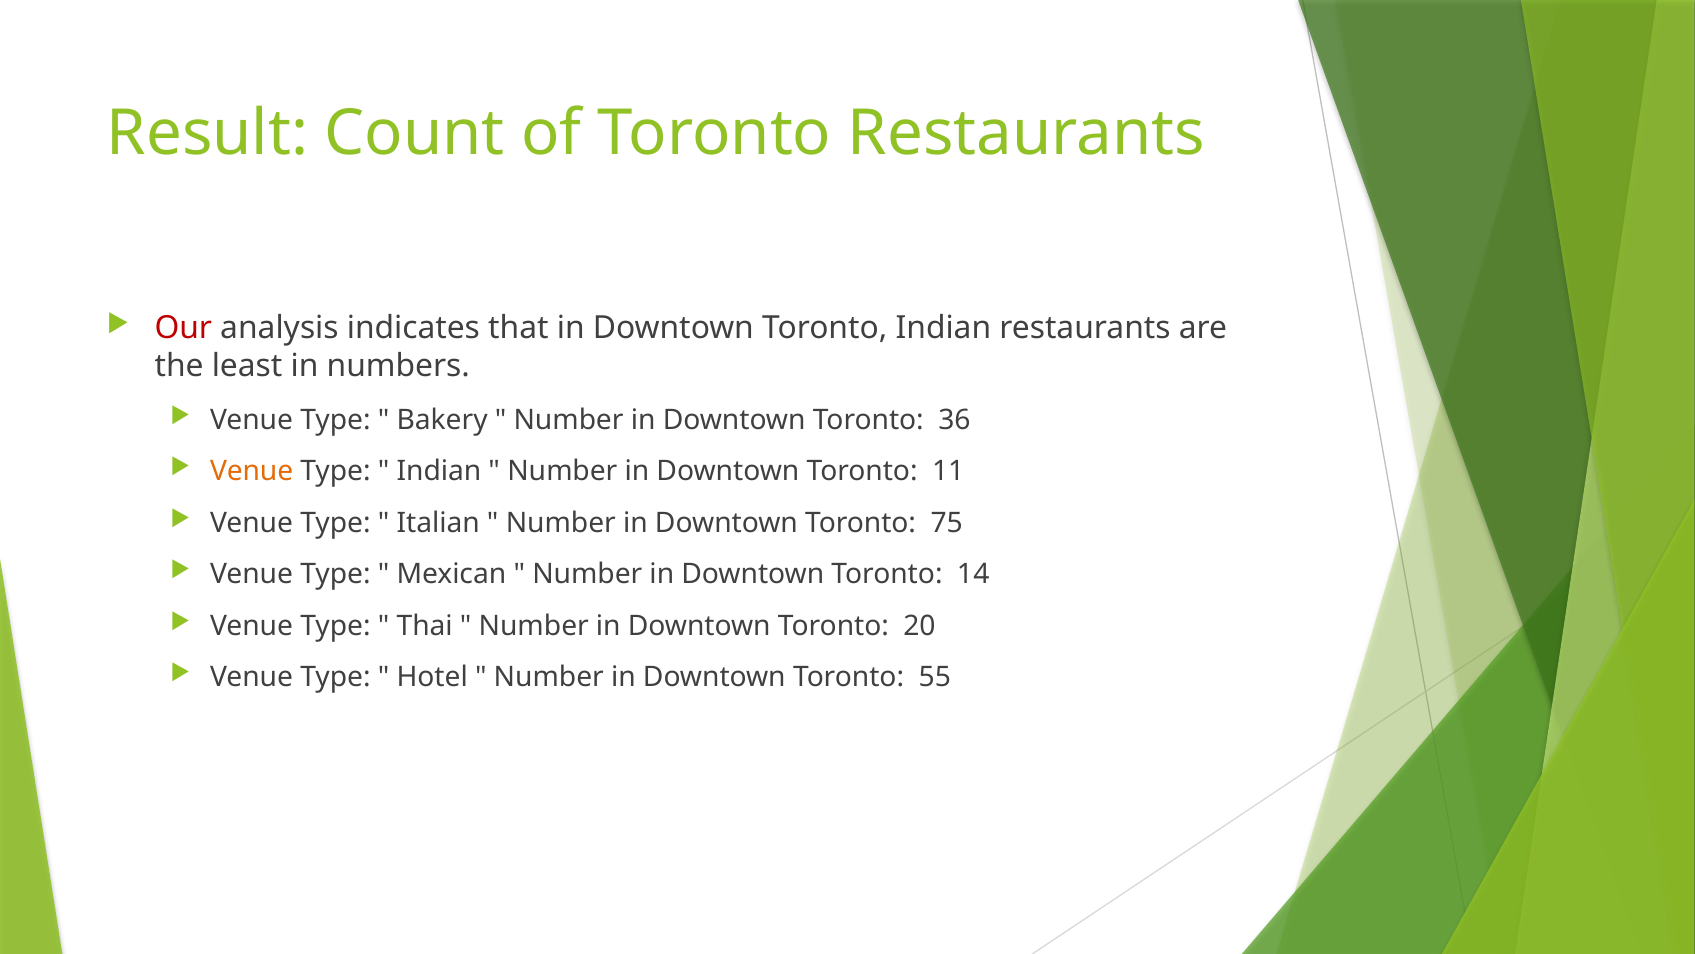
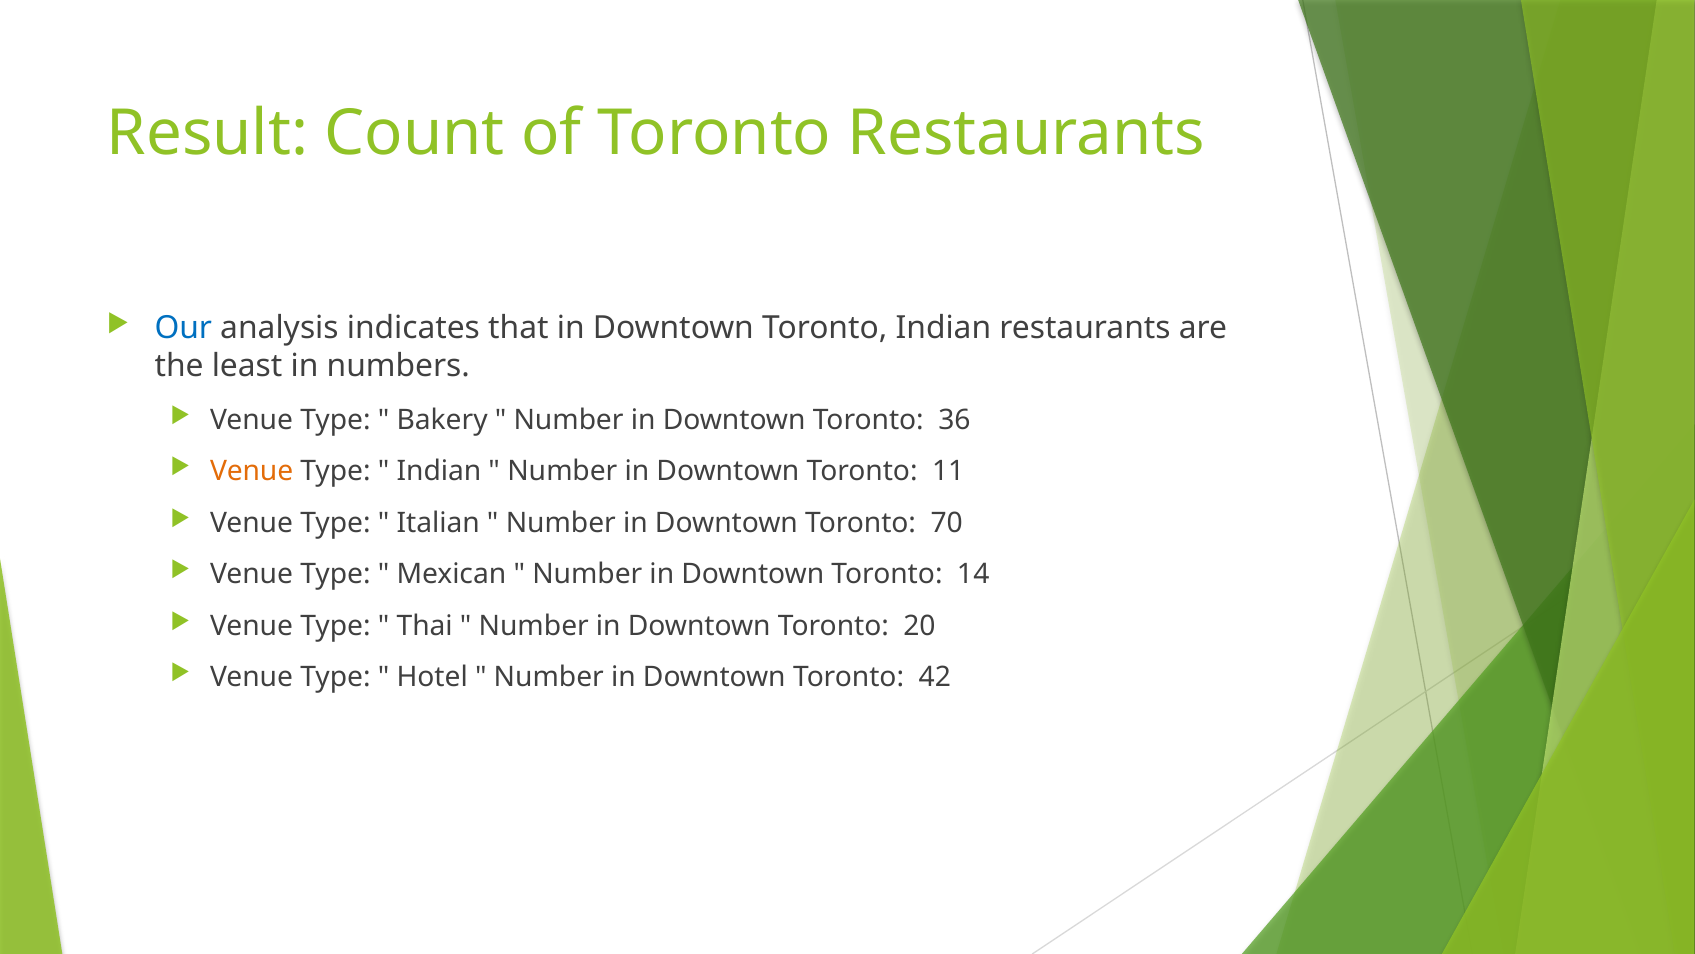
Our colour: red -> blue
75: 75 -> 70
55: 55 -> 42
